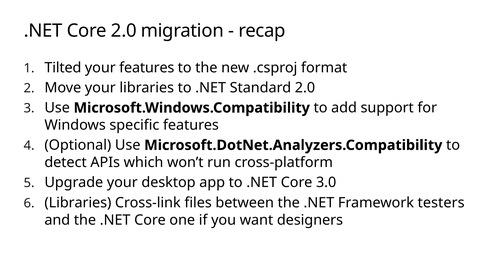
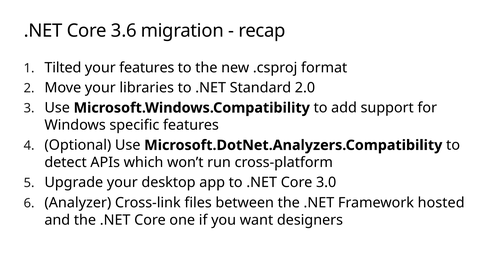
Core 2.0: 2.0 -> 3.6
Libraries at (78, 203): Libraries -> Analyzer
testers: testers -> hosted
